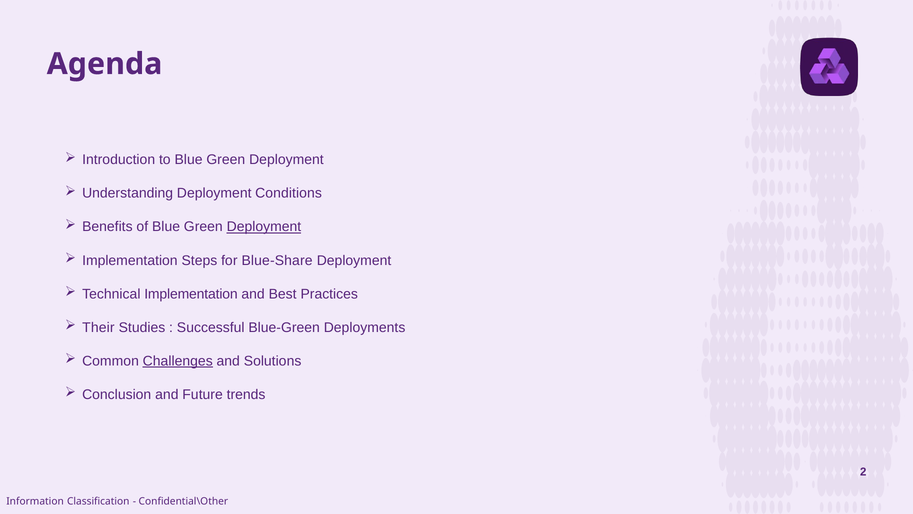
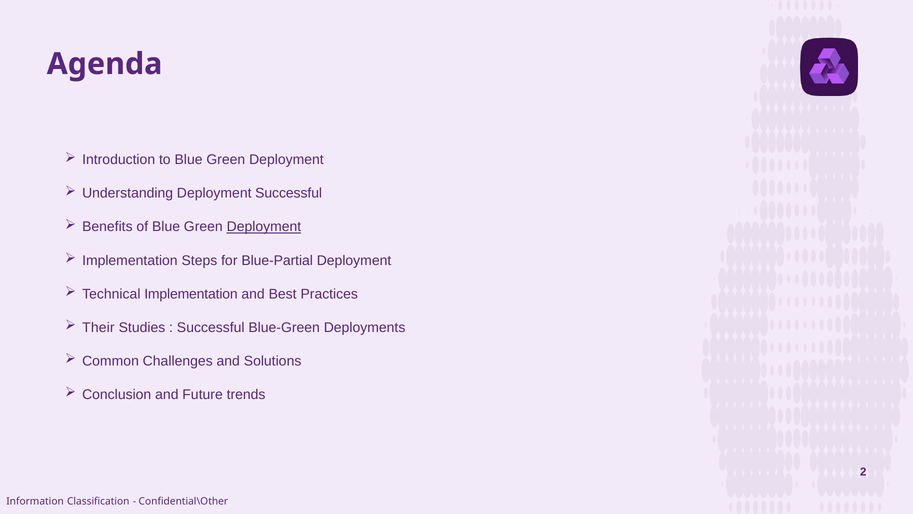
Deployment Conditions: Conditions -> Successful
Blue-Share: Blue-Share -> Blue-Partial
Challenges underline: present -> none
